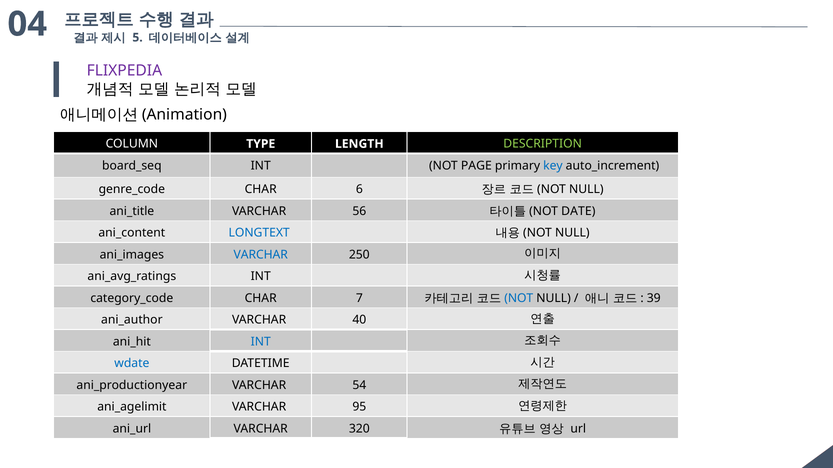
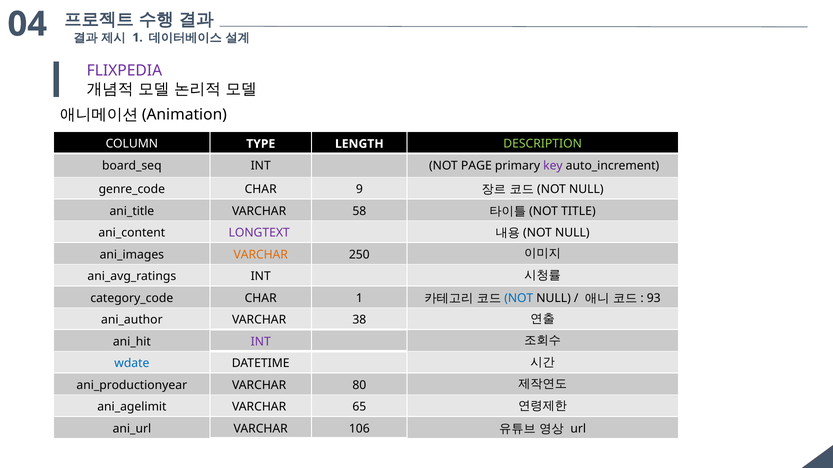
5 at (138, 38): 5 -> 1
key colour: blue -> purple
6: 6 -> 9
56: 56 -> 58
DATE: DATE -> TITLE
LONGTEXT colour: blue -> purple
VARCHAR at (261, 255) colour: blue -> orange
CHAR 7: 7 -> 1
39: 39 -> 93
40: 40 -> 38
INT at (261, 342) colour: blue -> purple
54: 54 -> 80
95: 95 -> 65
320: 320 -> 106
